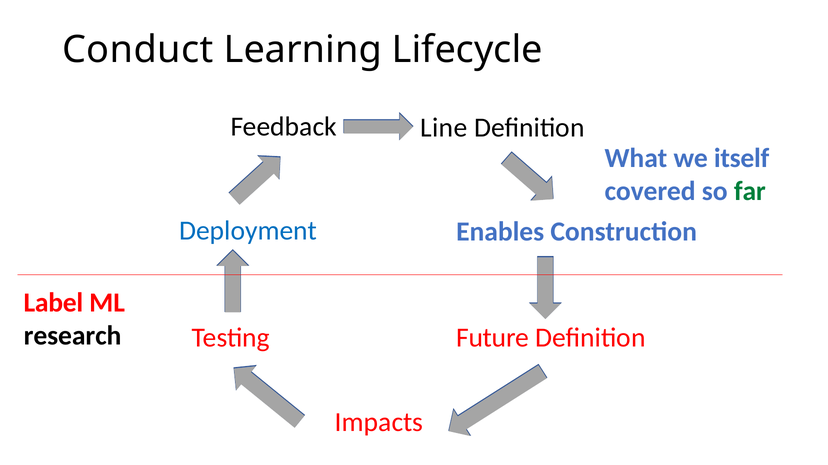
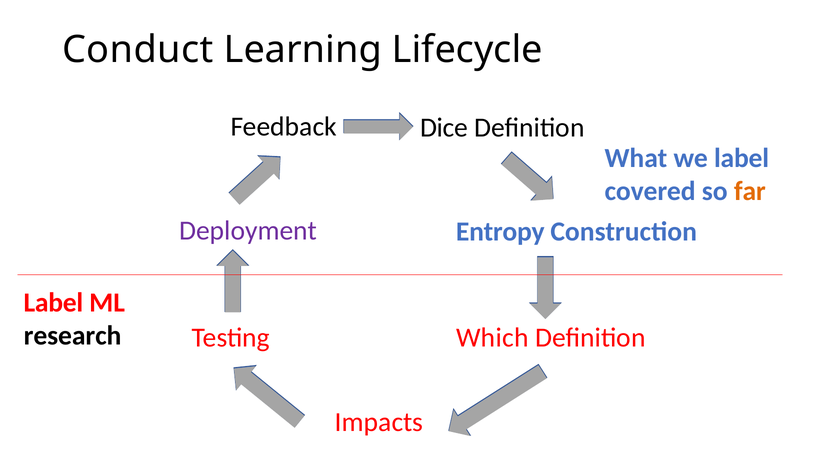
Line: Line -> Dice
we itself: itself -> label
far colour: green -> orange
Deployment colour: blue -> purple
Enables: Enables -> Entropy
Future: Future -> Which
